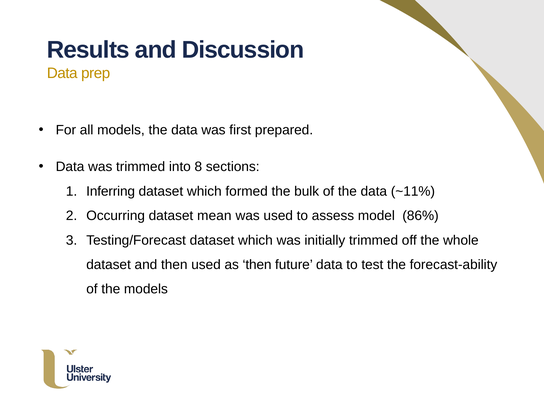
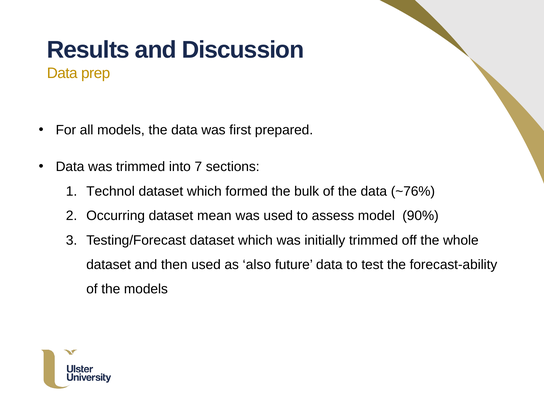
8: 8 -> 7
Inferring: Inferring -> Technol
~11%: ~11% -> ~76%
86%: 86% -> 90%
as then: then -> also
